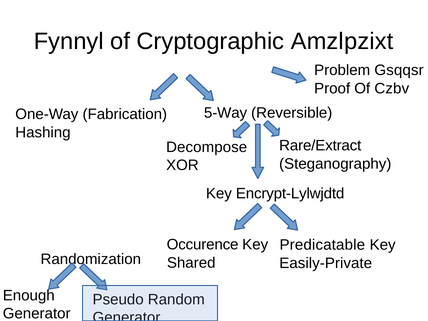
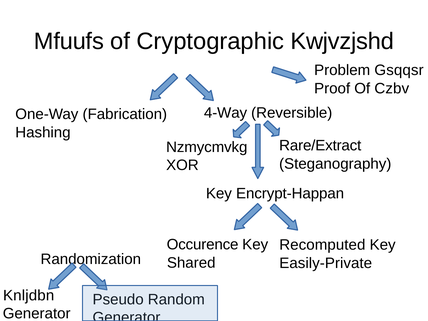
Fynnyl: Fynnyl -> Mfuufs
Amzlpzixt: Amzlpzixt -> Kwjvzjshd
5-Way: 5-Way -> 4-Way
Decompose: Decompose -> Nzmycmvkg
Encrypt-Lylwjdtd: Encrypt-Lylwjdtd -> Encrypt-Happan
Predicatable: Predicatable -> Recomputed
Enough: Enough -> Knljdbn
